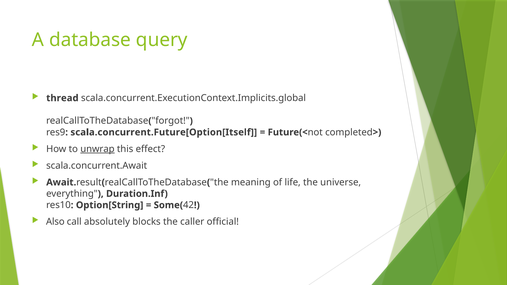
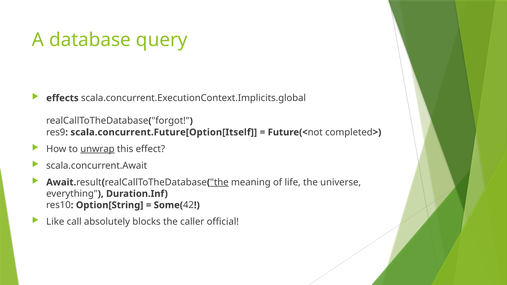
thread: thread -> effects
the at (219, 182) underline: none -> present
Also: Also -> Like
